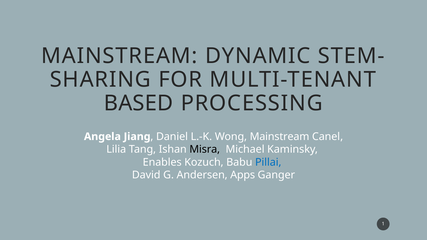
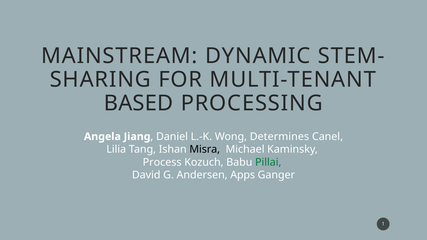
Wong Mainstream: Mainstream -> Determines
Enables: Enables -> Process
Pillai colour: blue -> green
